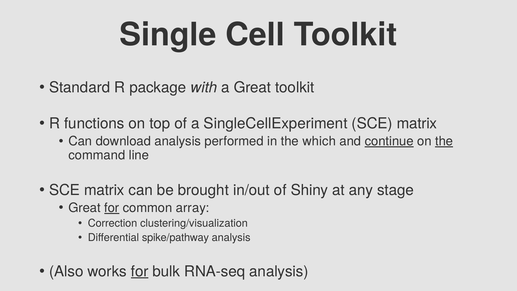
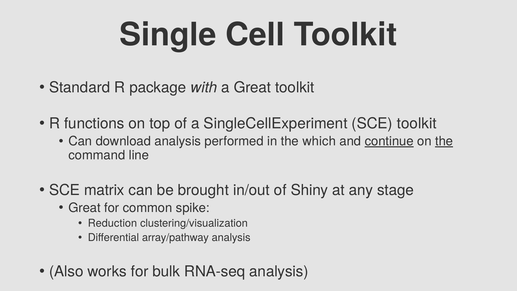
SingleCellExperiment SCE matrix: matrix -> toolkit
for at (112, 208) underline: present -> none
array: array -> spike
Correction: Correction -> Reduction
spike/pathway: spike/pathway -> array/pathway
for at (140, 271) underline: present -> none
